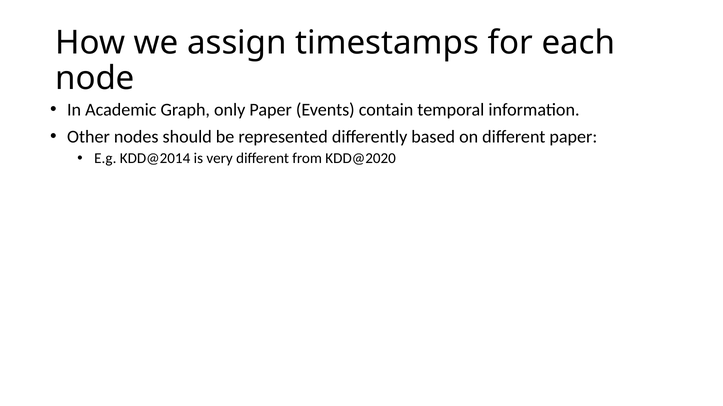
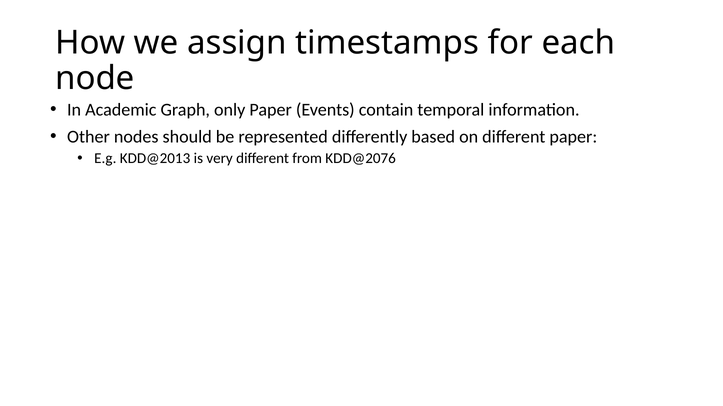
KDD@2014: KDD@2014 -> KDD@2013
KDD@2020: KDD@2020 -> KDD@2076
